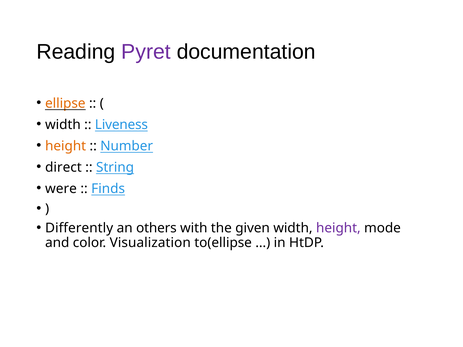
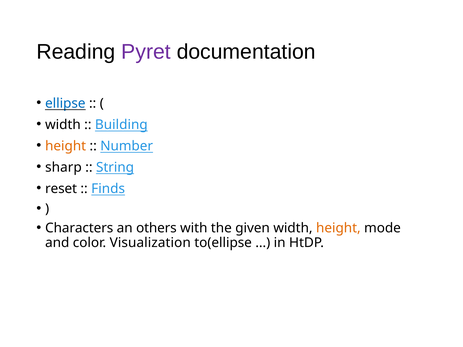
ellipse colour: orange -> blue
Liveness: Liveness -> Building
direct: direct -> sharp
were: were -> reset
Differently: Differently -> Characters
height at (338, 228) colour: purple -> orange
